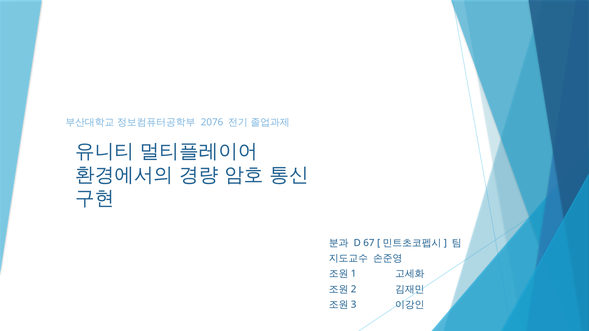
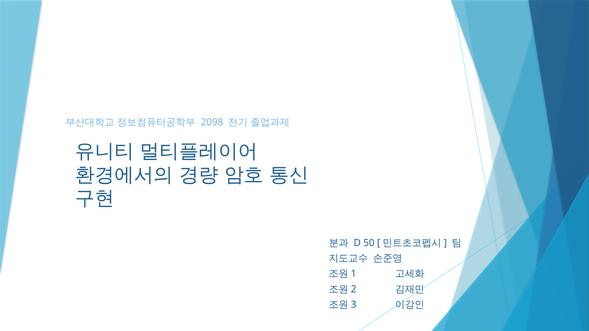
2076: 2076 -> 2098
67: 67 -> 50
